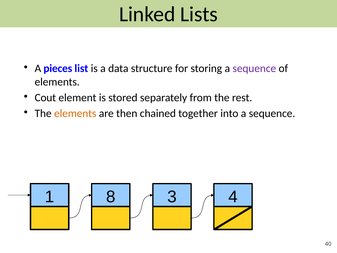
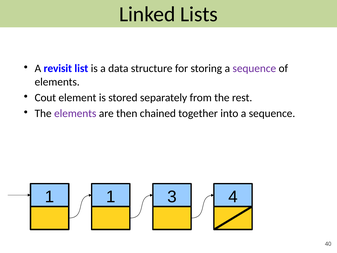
pieces: pieces -> revisit
elements at (75, 113) colour: orange -> purple
1 8: 8 -> 1
